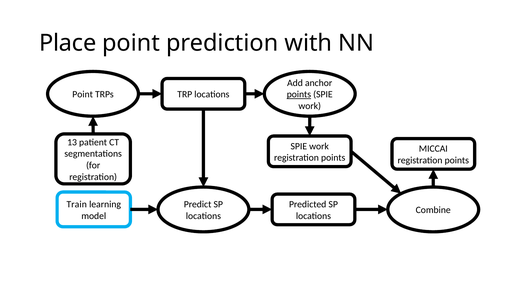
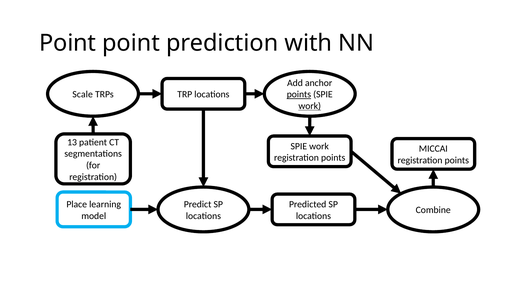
Place at (68, 43): Place -> Point
Point at (83, 95): Point -> Scale
work at (310, 106) underline: none -> present
Train: Train -> Place
